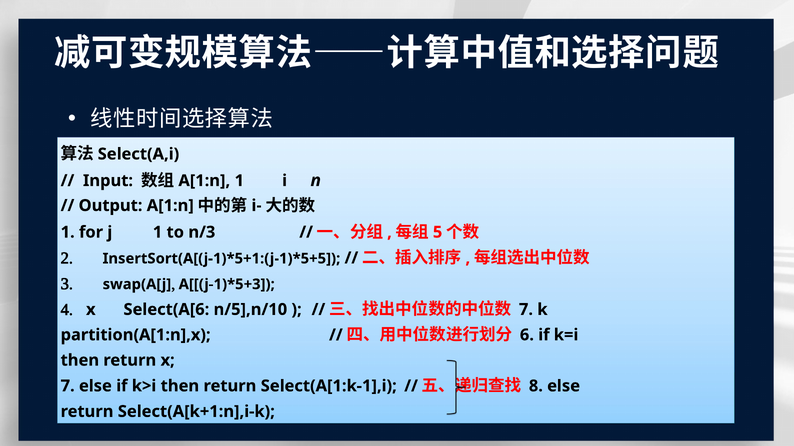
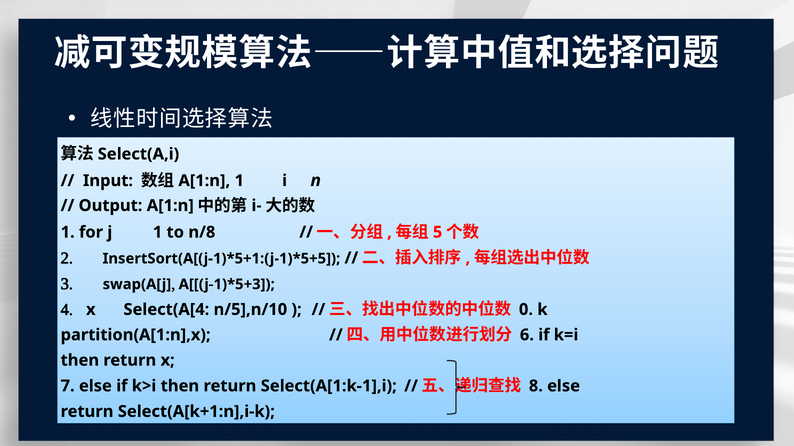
n/3: n/3 -> n/8
Select(A[6: Select(A[6 -> Select(A[4
7 at (526, 310): 7 -> 0
